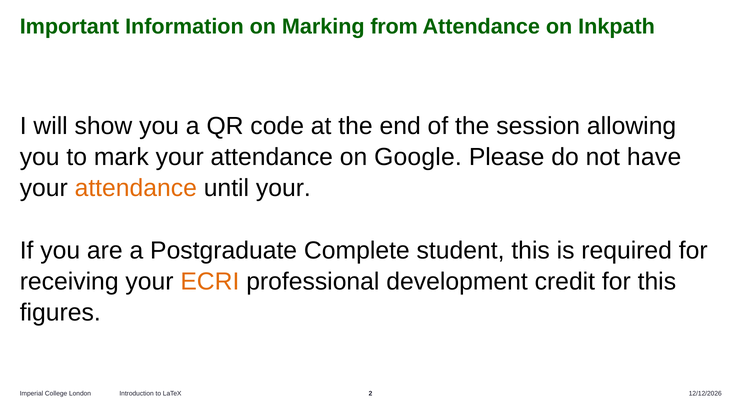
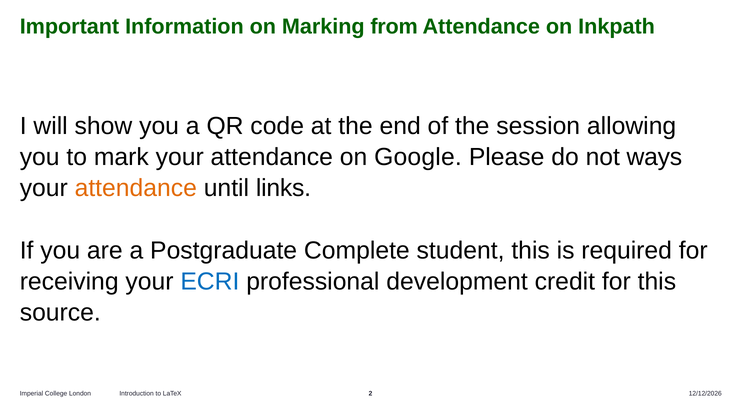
have: have -> ways
until your: your -> links
ECRI colour: orange -> blue
figures: figures -> source
